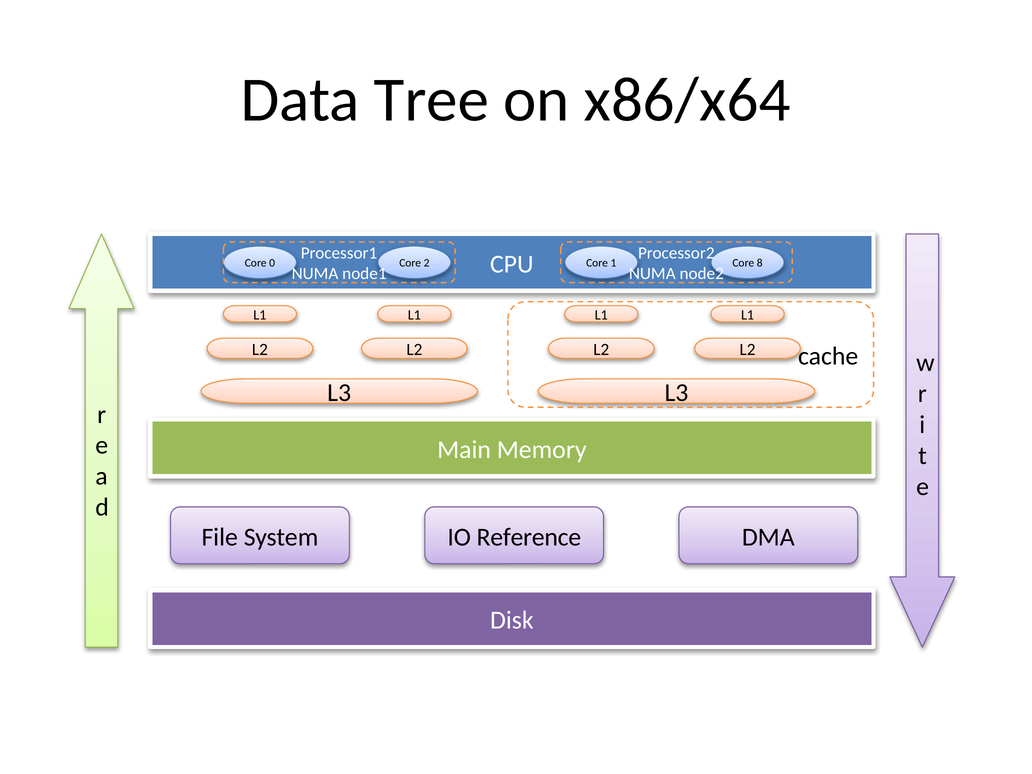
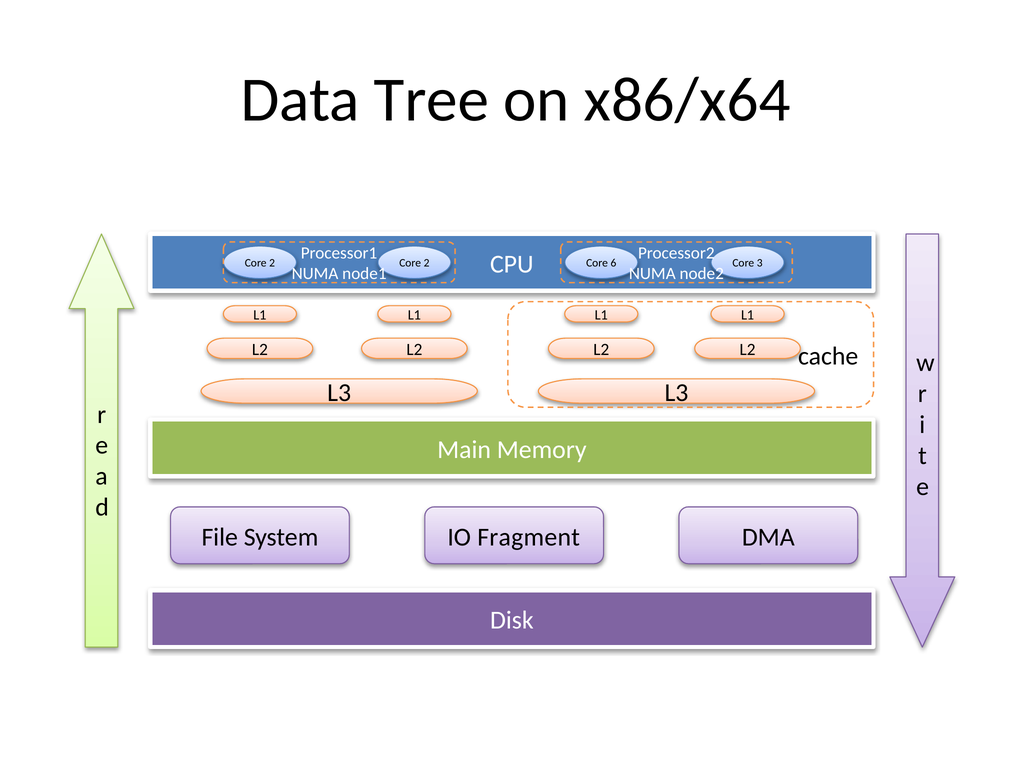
0 at (272, 263): 0 -> 2
1: 1 -> 6
8: 8 -> 3
Reference: Reference -> Fragment
